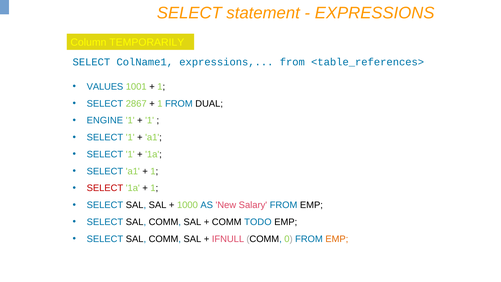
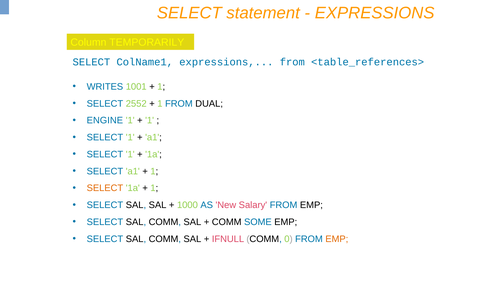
VALUES: VALUES -> WRITES
2867: 2867 -> 2552
SELECT at (105, 188) colour: red -> orange
TODO: TODO -> SOME
